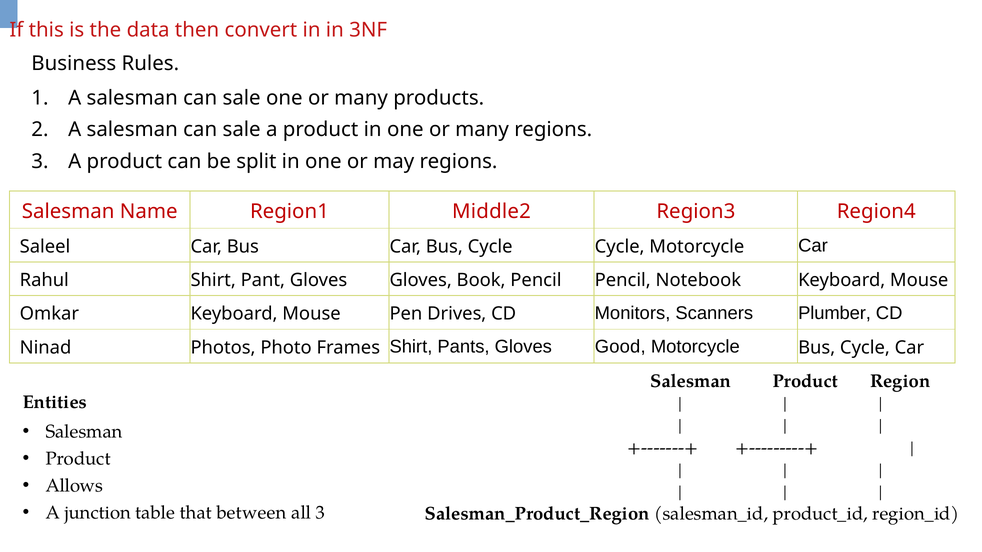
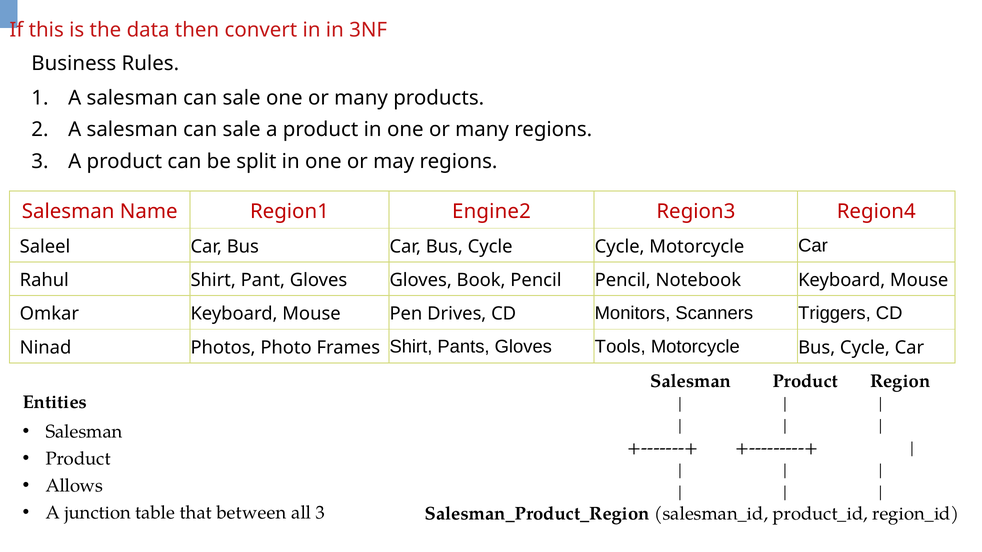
Middle2: Middle2 -> Engine2
Plumber: Plumber -> Triggers
Good: Good -> Tools
